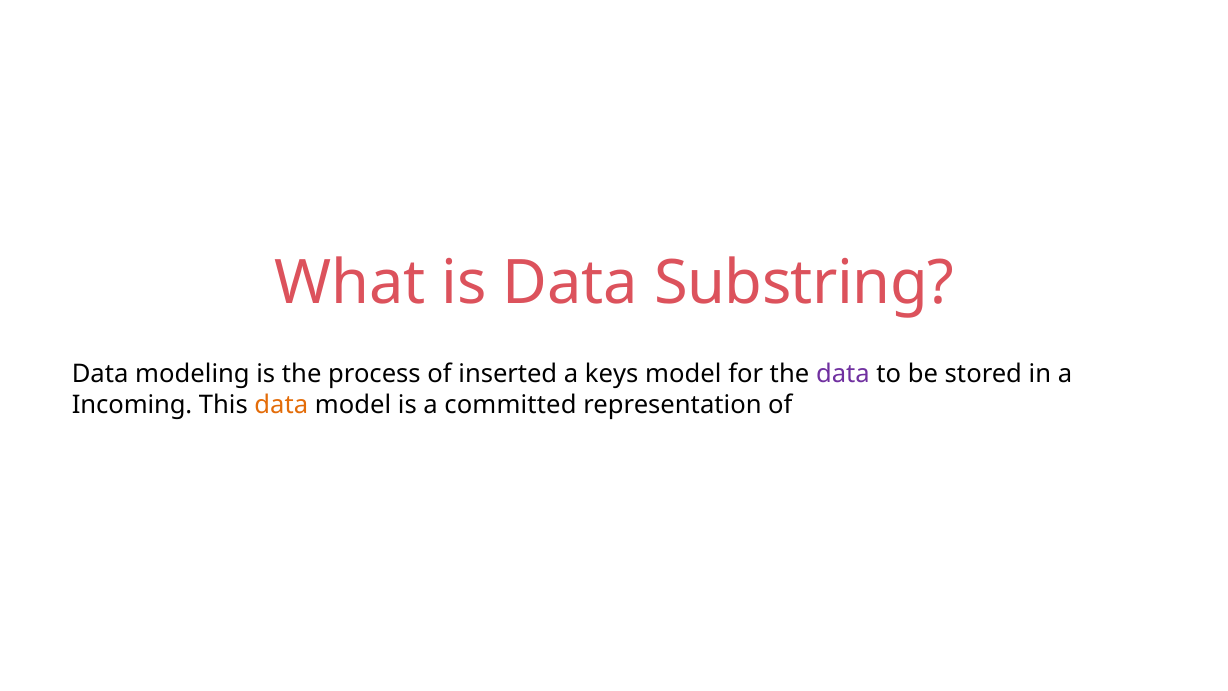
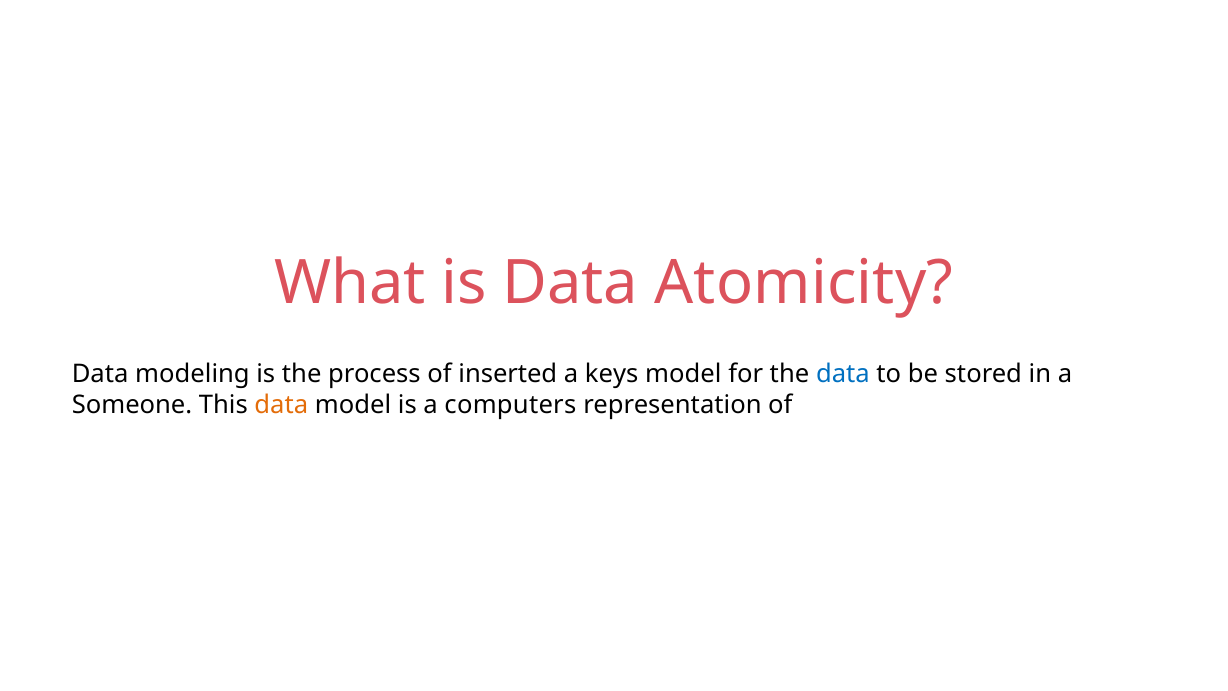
Substring: Substring -> Atomicity
data at (843, 374) colour: purple -> blue
Incoming: Incoming -> Someone
committed: committed -> computers
